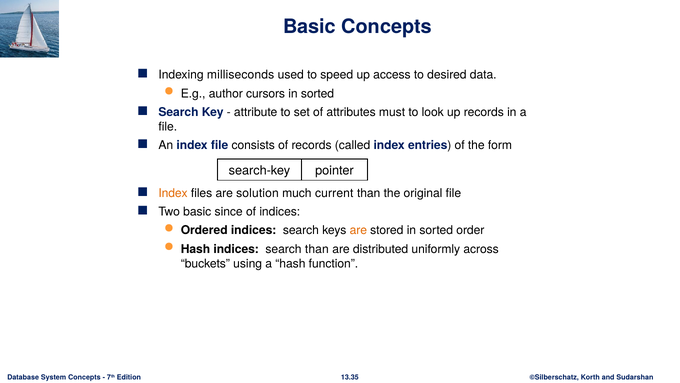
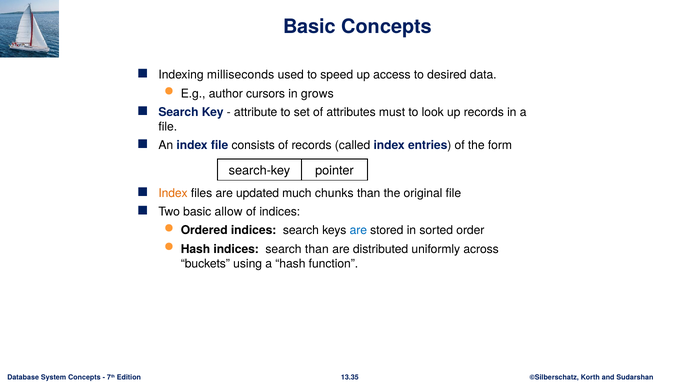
sorted at (317, 93): sorted -> grows
solution: solution -> updated
current: current -> chunks
since: since -> allow
are at (358, 230) colour: orange -> blue
